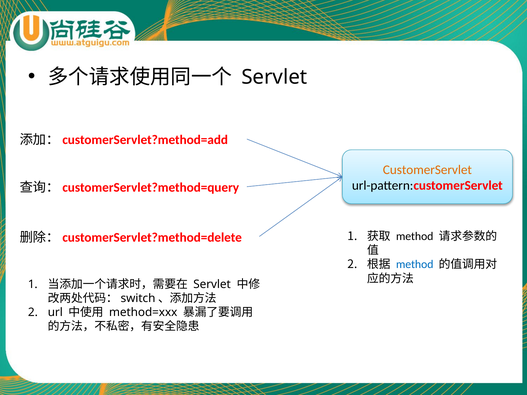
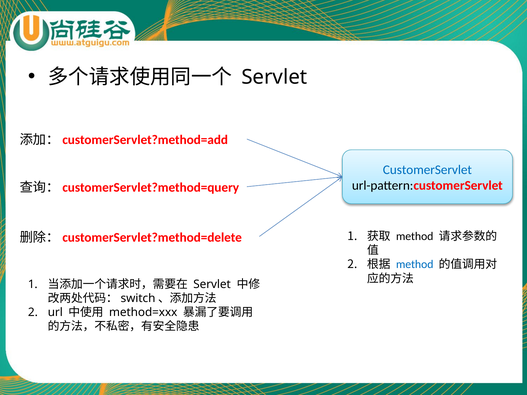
CustomerServlet colour: orange -> blue
